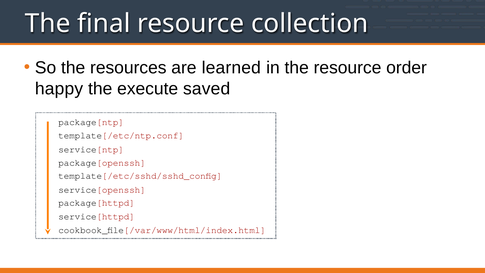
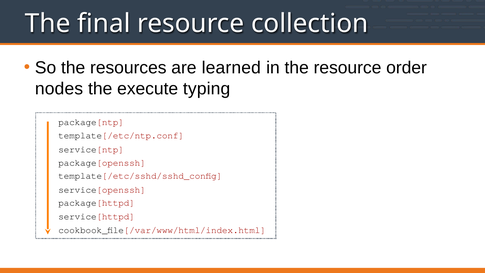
happy: happy -> nodes
saved: saved -> typing
